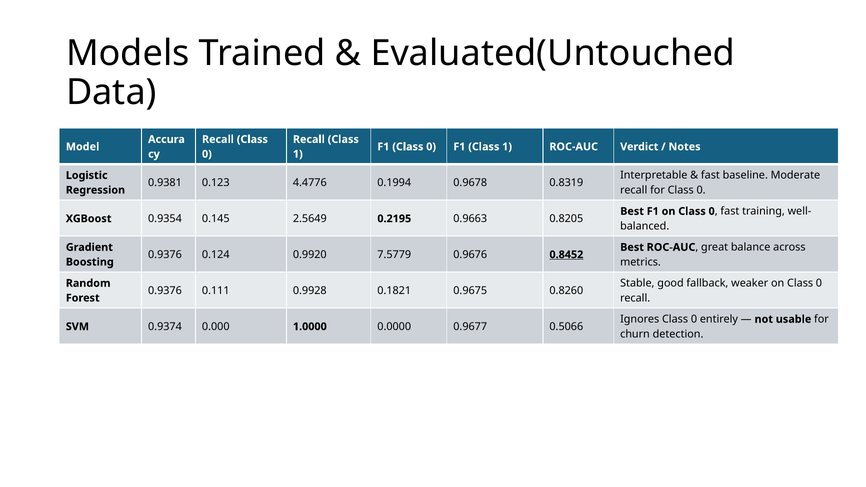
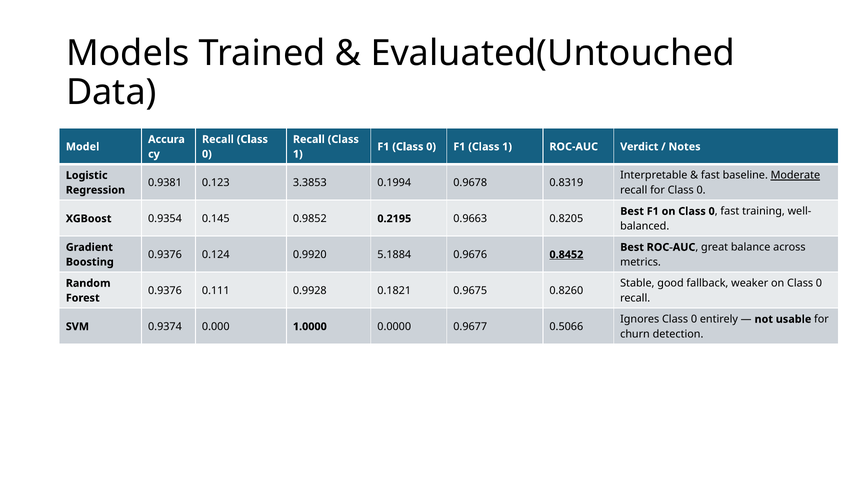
Moderate underline: none -> present
4.4776: 4.4776 -> 3.3853
2.5649: 2.5649 -> 0.9852
7.5779: 7.5779 -> 5.1884
